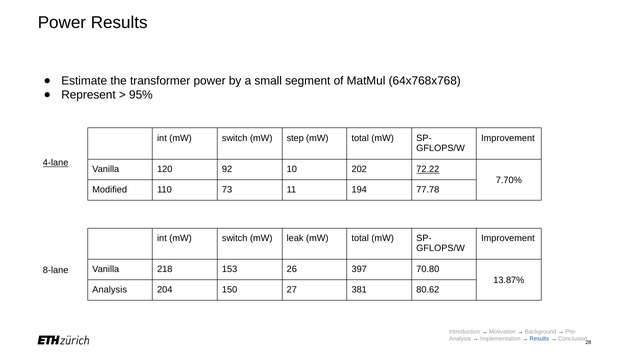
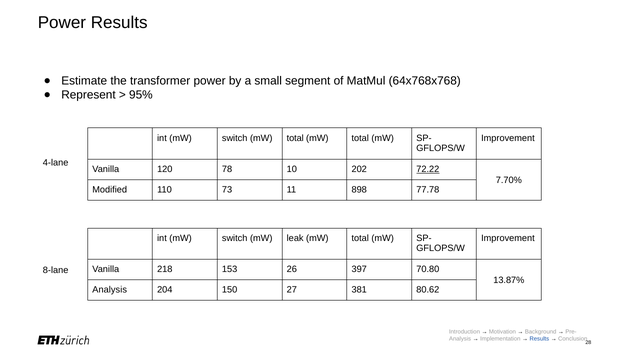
switch mW step: step -> total
4-lane underline: present -> none
92: 92 -> 78
194: 194 -> 898
